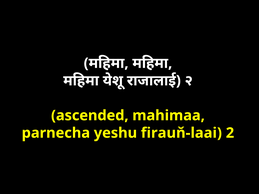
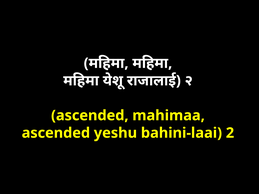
parnecha at (56, 133): parnecha -> ascended
firauň-laai: firauň-laai -> bahini-laai
